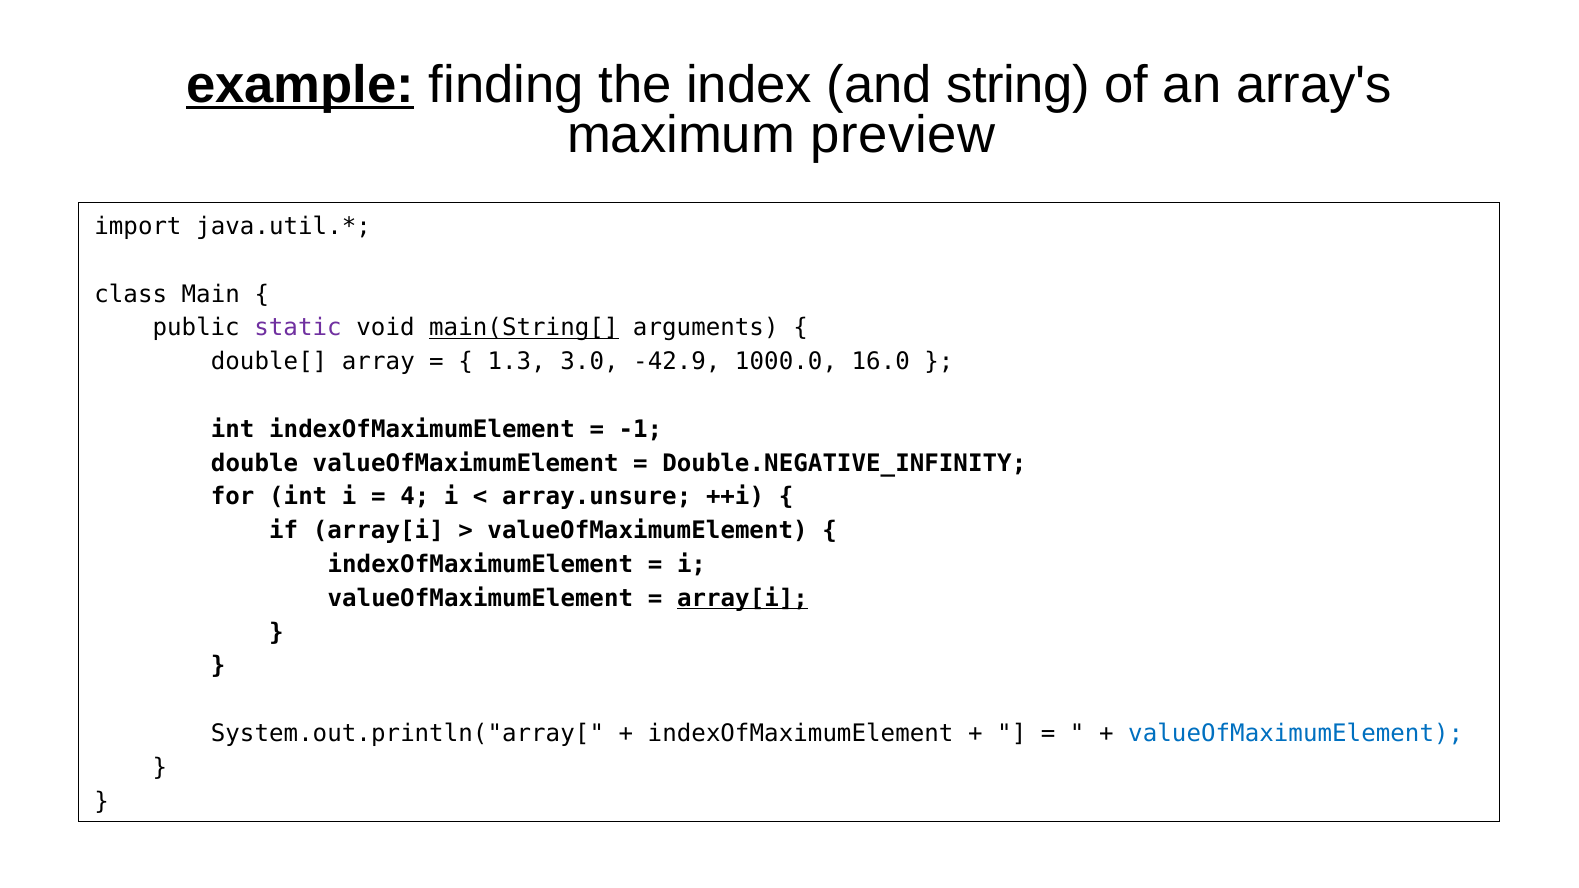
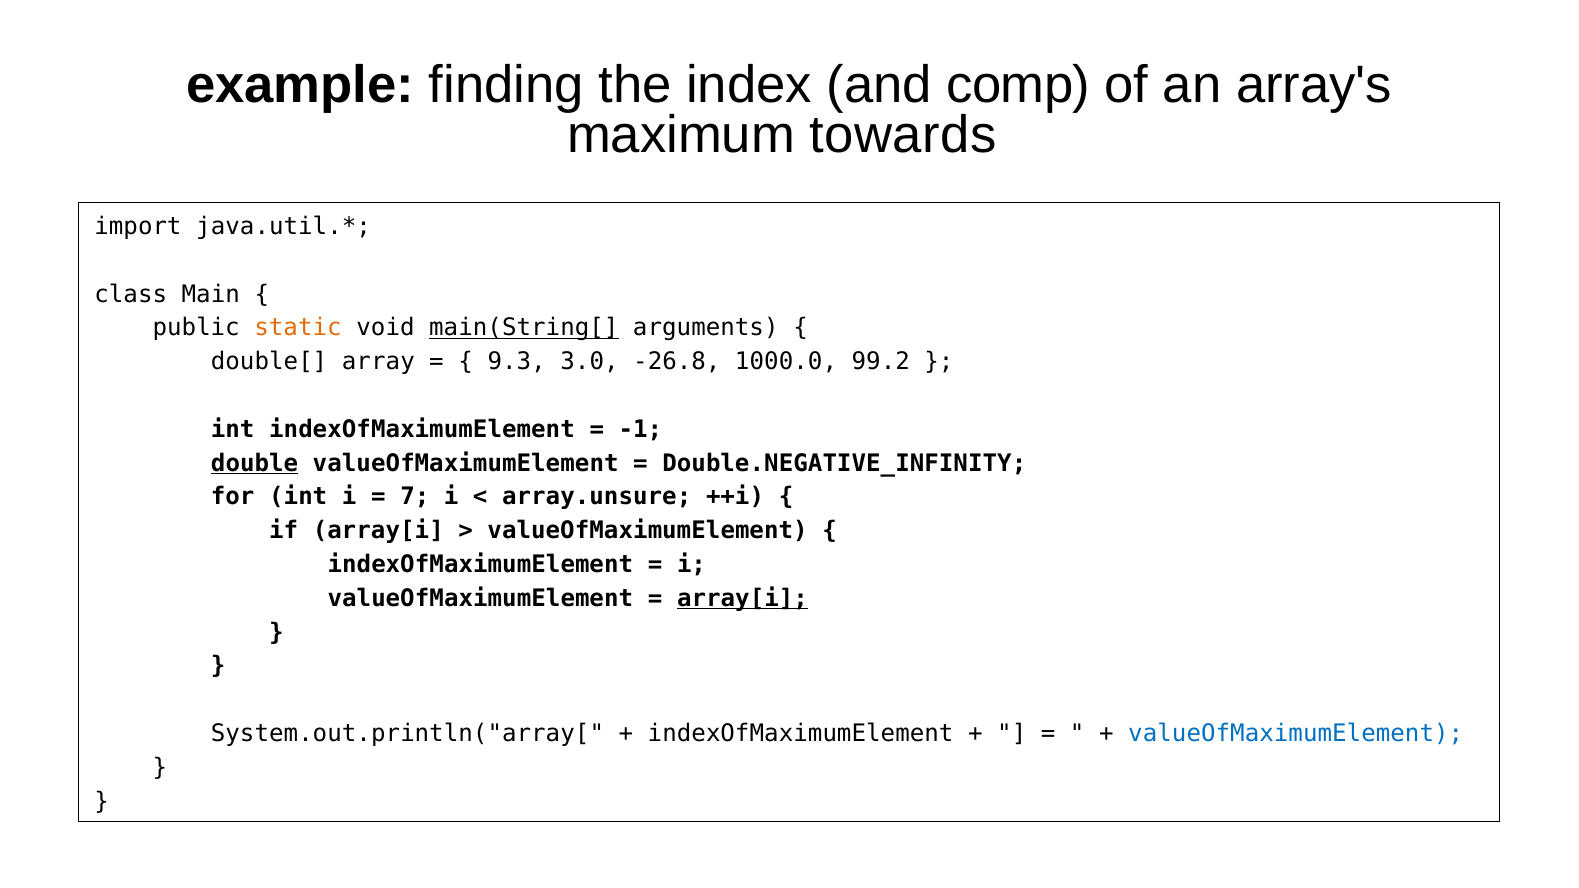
example underline: present -> none
string: string -> comp
preview: preview -> towards
static colour: purple -> orange
1.3: 1.3 -> 9.3
-42.9: -42.9 -> -26.8
16.0: 16.0 -> 99.2
double underline: none -> present
4: 4 -> 7
